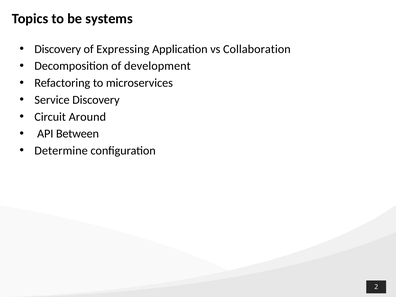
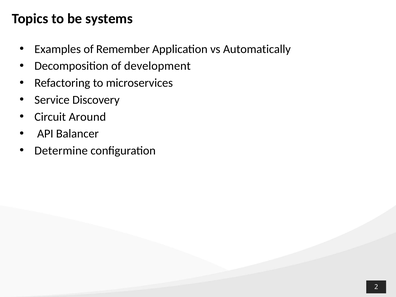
Discovery at (58, 49): Discovery -> Examples
Expressing: Expressing -> Remember
Collaboration: Collaboration -> Automatically
Between: Between -> Balancer
